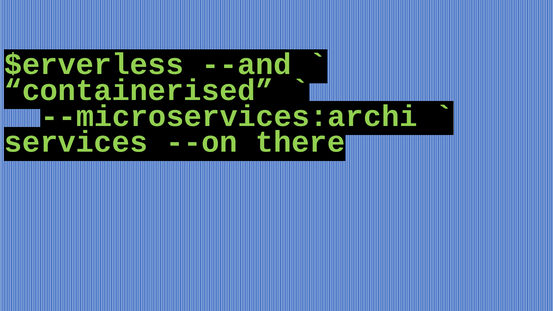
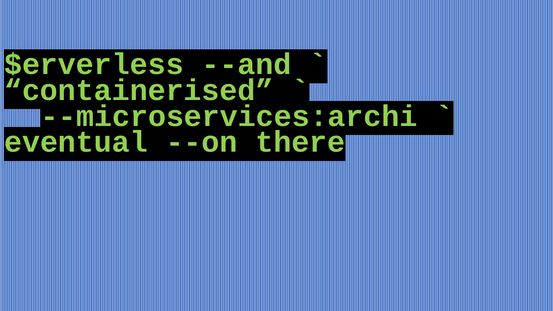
services: services -> eventual
